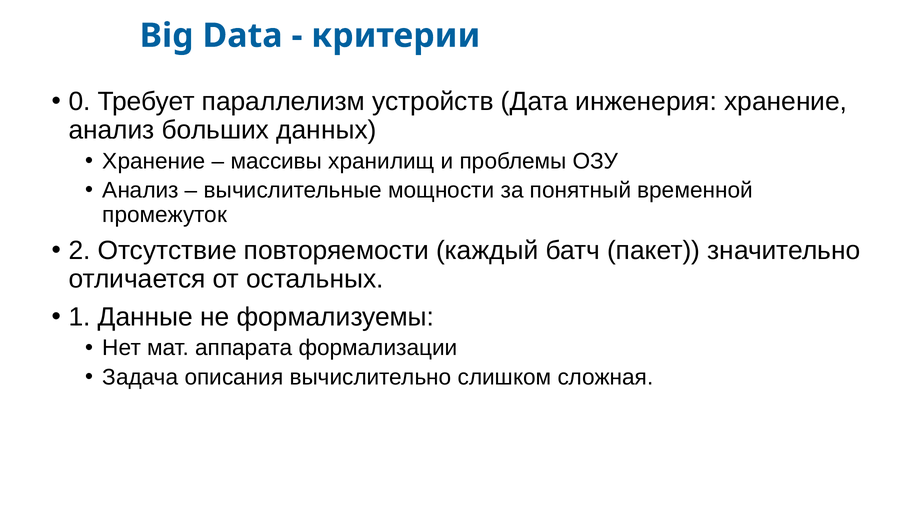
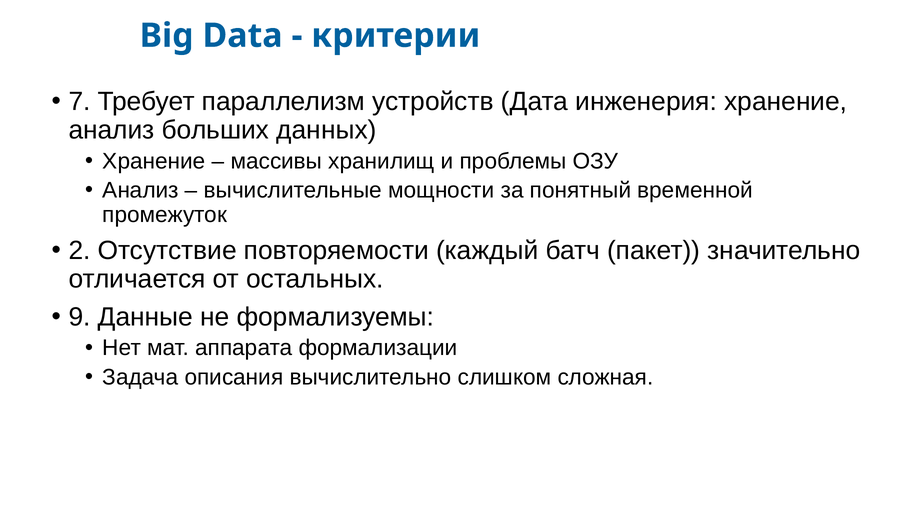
0: 0 -> 7
1: 1 -> 9
